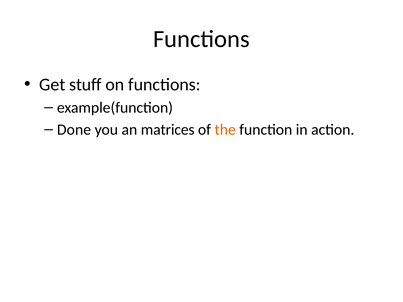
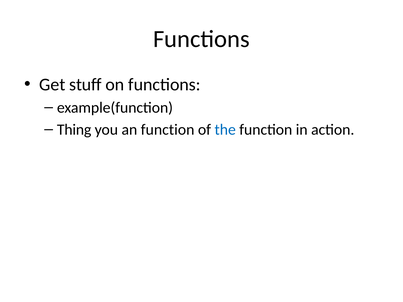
Done: Done -> Thing
an matrices: matrices -> function
the colour: orange -> blue
